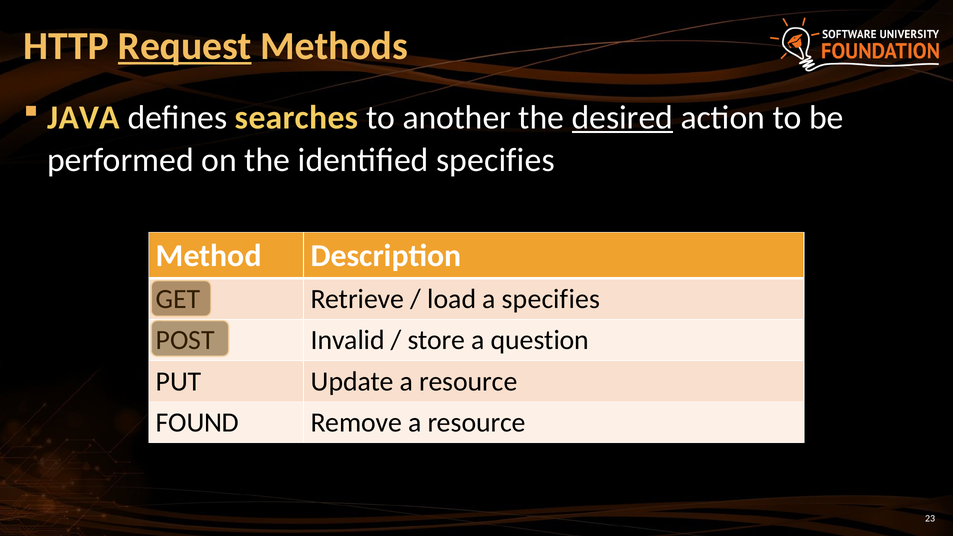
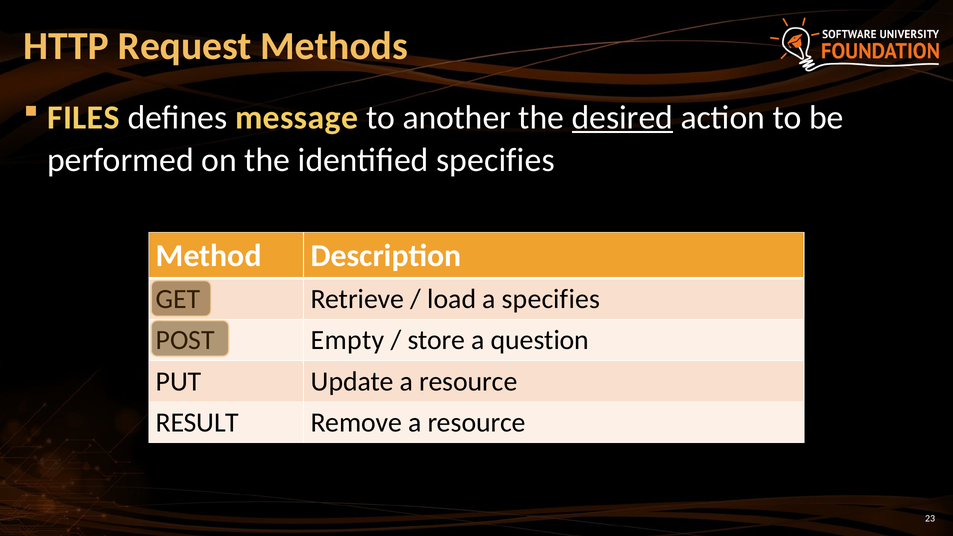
Request underline: present -> none
JAVA: JAVA -> FILES
searches: searches -> message
Invalid: Invalid -> Empty
FOUND: FOUND -> RESULT
